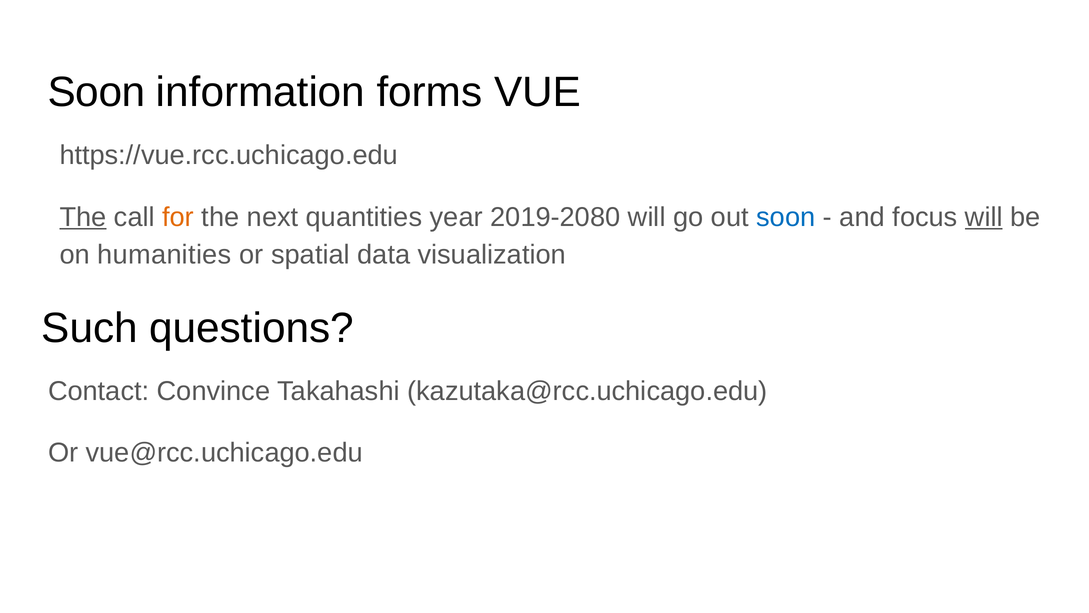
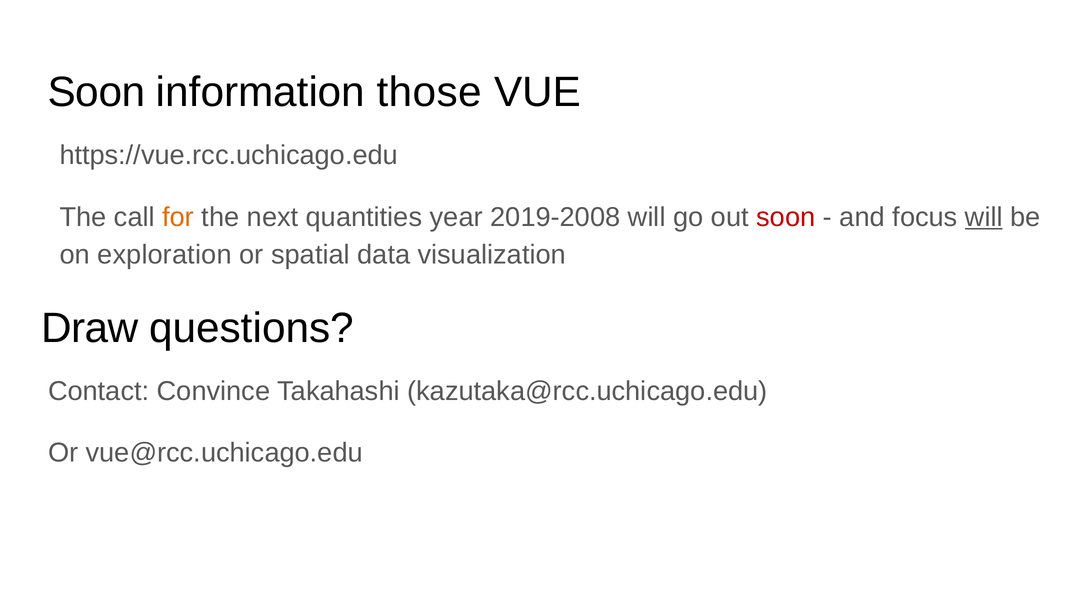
forms: forms -> those
The at (83, 217) underline: present -> none
2019-2080: 2019-2080 -> 2019-2008
soon at (786, 217) colour: blue -> red
humanities: humanities -> exploration
Such: Such -> Draw
